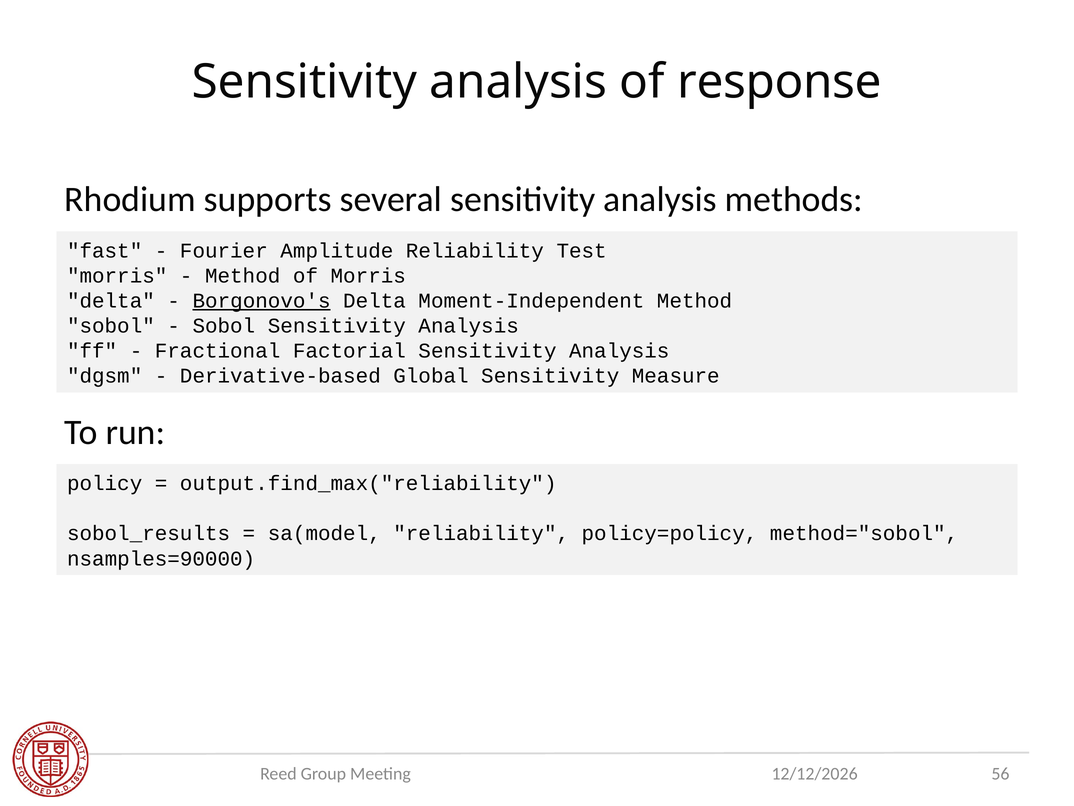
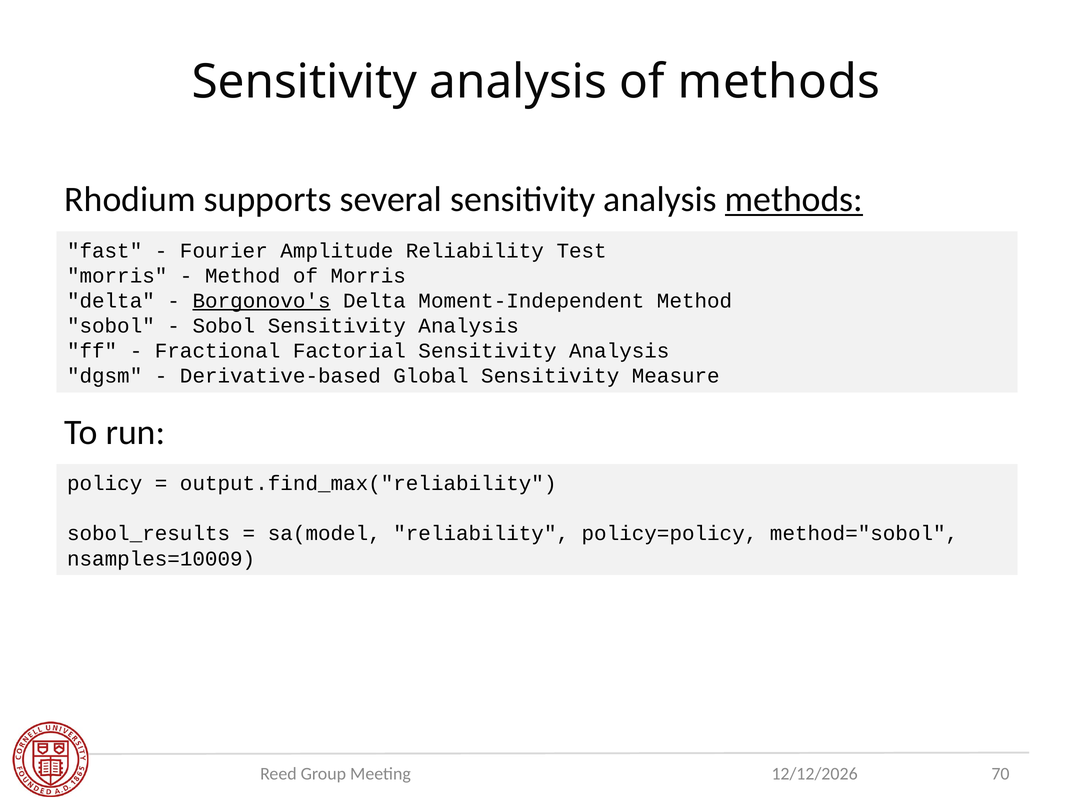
of response: response -> methods
methods at (794, 199) underline: none -> present
nsamples=90000: nsamples=90000 -> nsamples=10009
56: 56 -> 70
